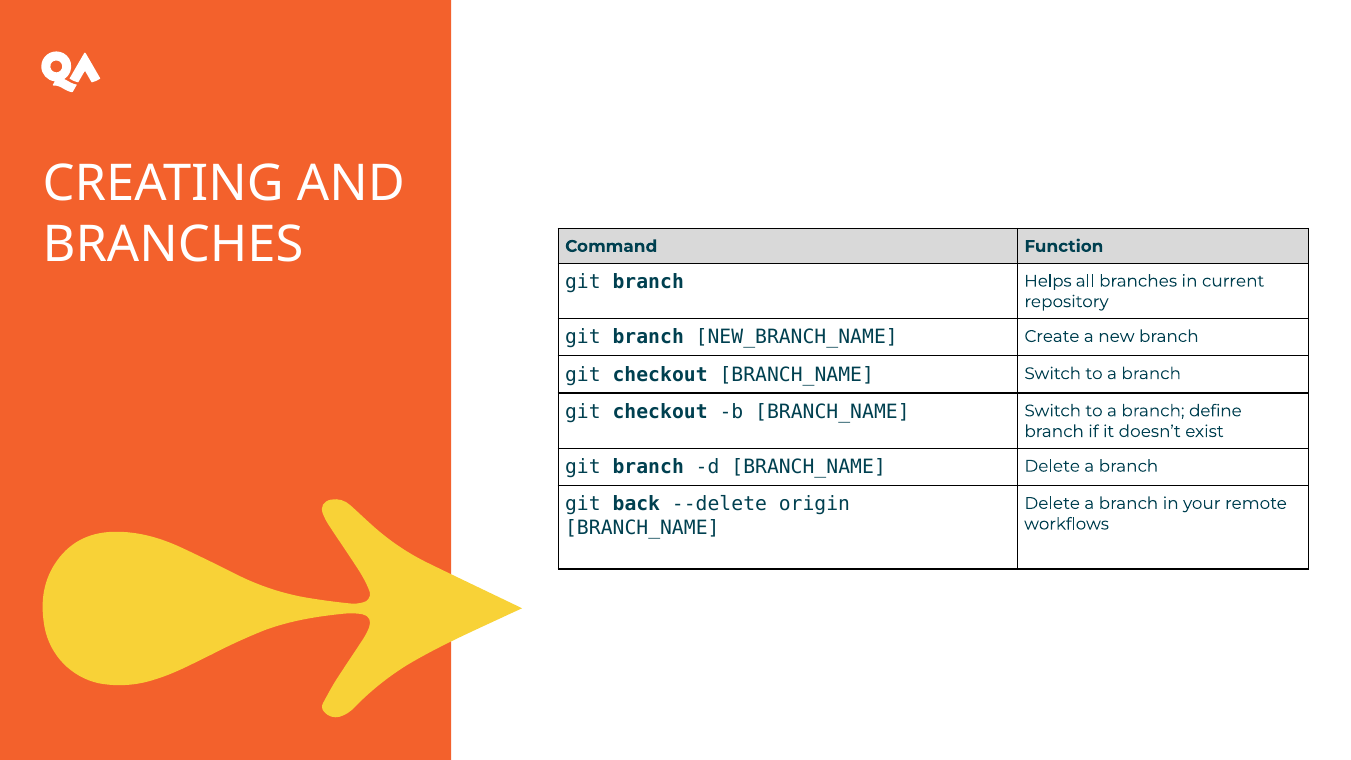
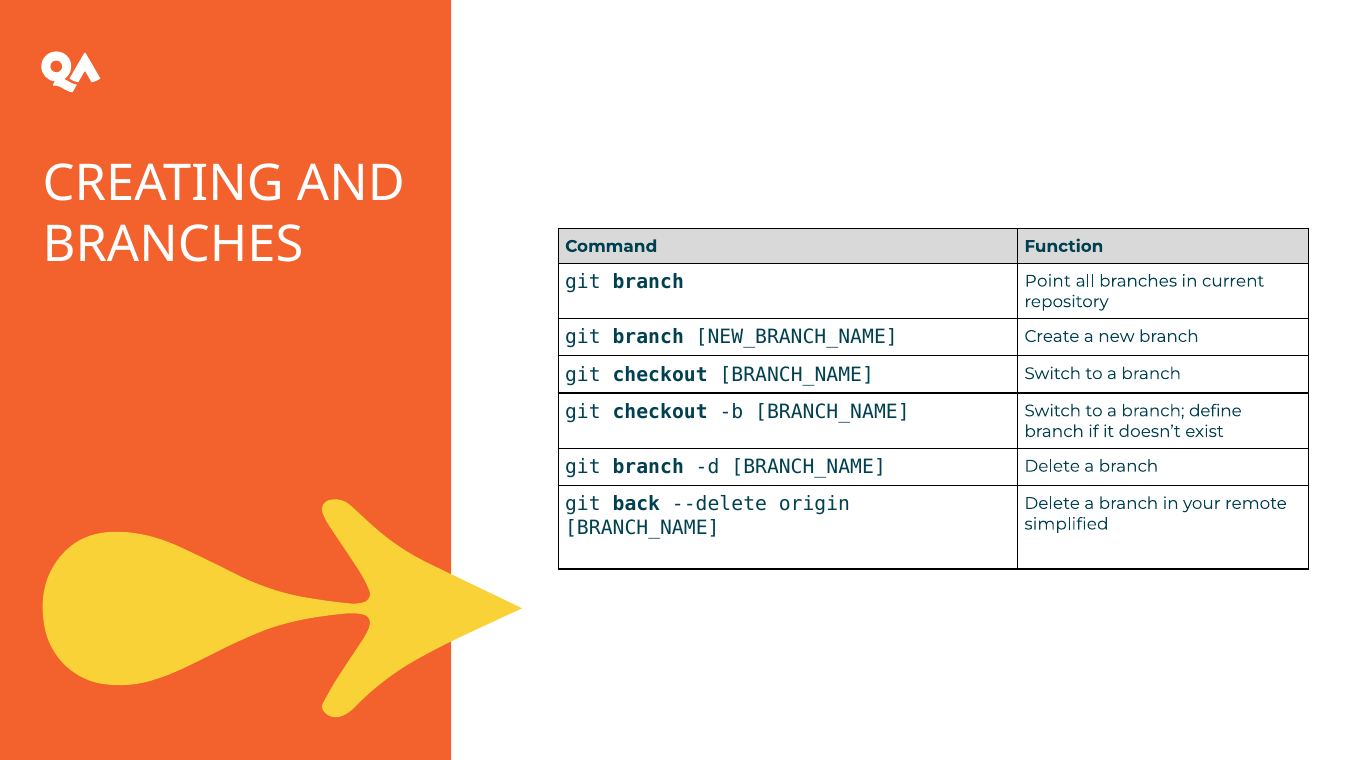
Helps: Helps -> Point
workflows: workflows -> simplified
